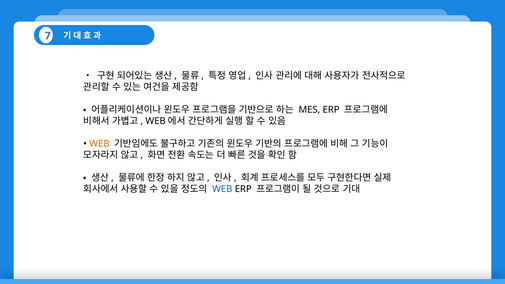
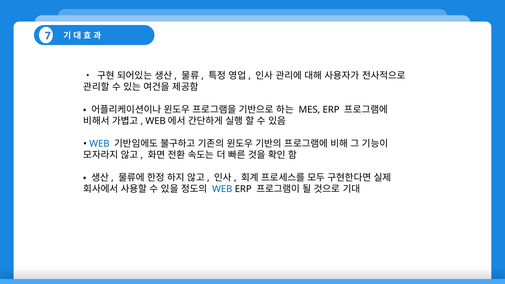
WEB at (99, 144) colour: orange -> blue
